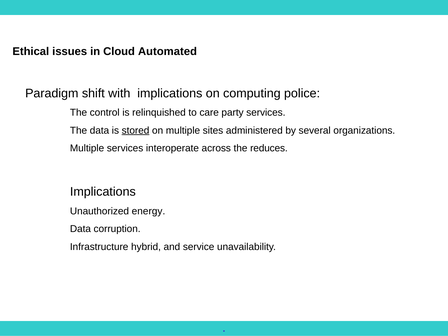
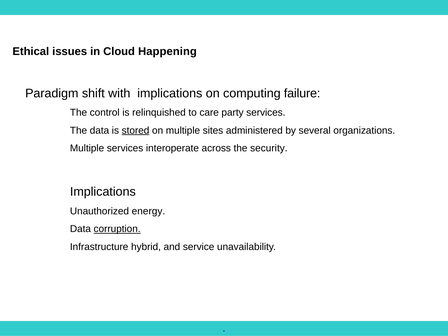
Automated: Automated -> Happening
police: police -> failure
reduces: reduces -> security
corruption underline: none -> present
